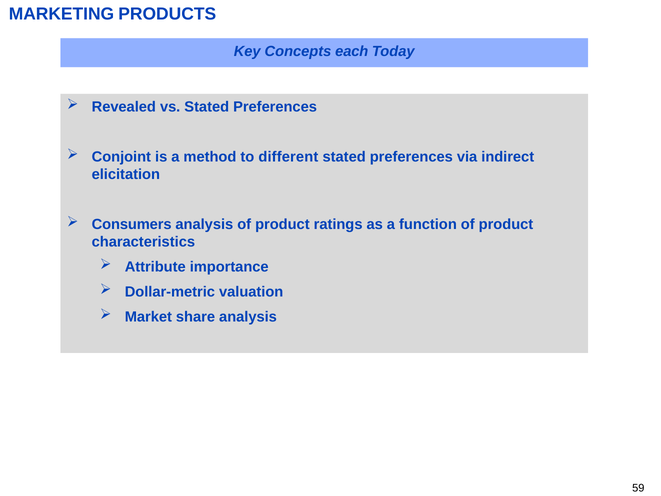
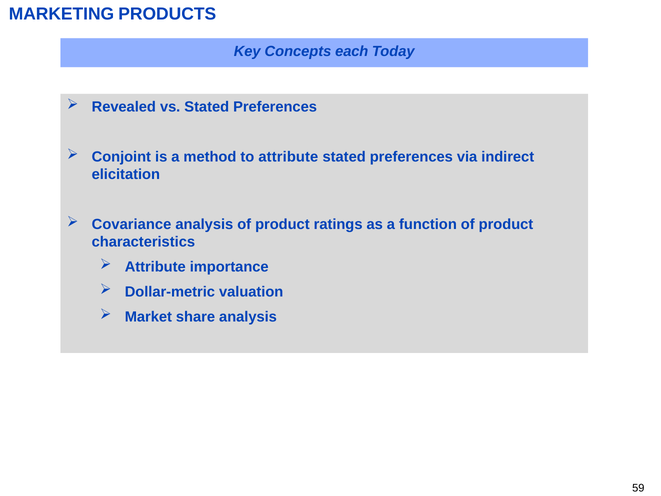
to different: different -> attribute
Consumers: Consumers -> Covariance
